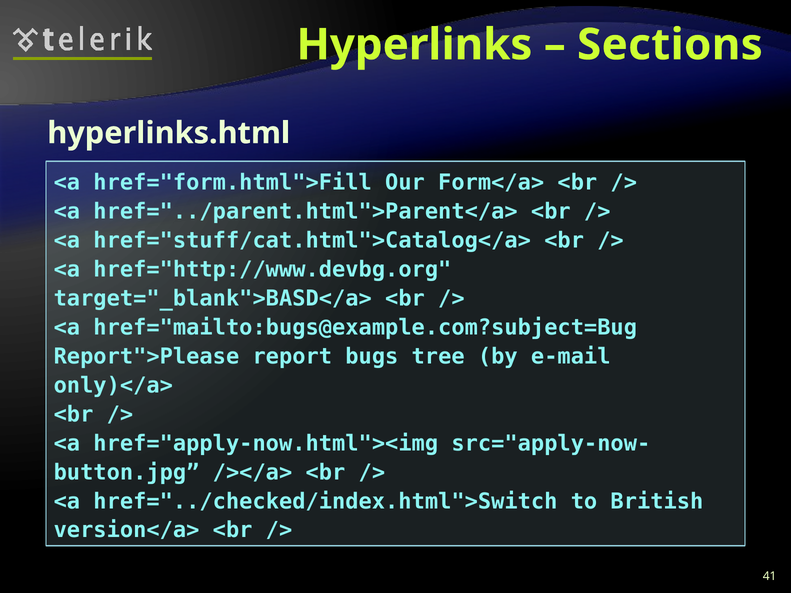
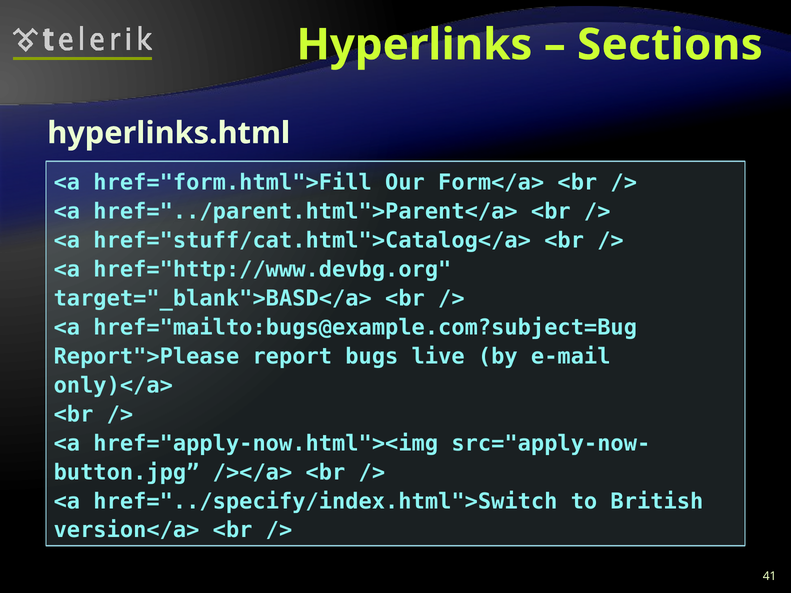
tree: tree -> live
href="../checked/index.html">Switch: href="../checked/index.html">Switch -> href="../specify/index.html">Switch
